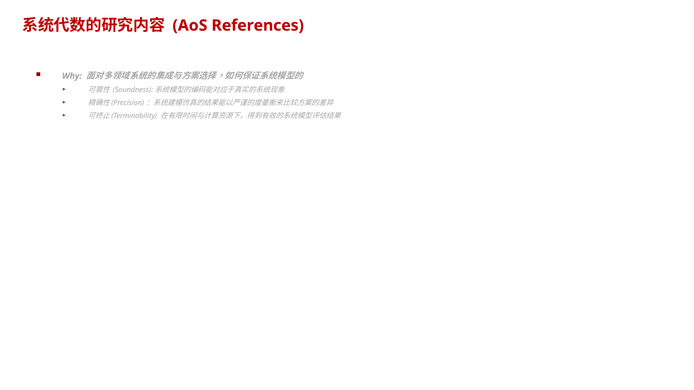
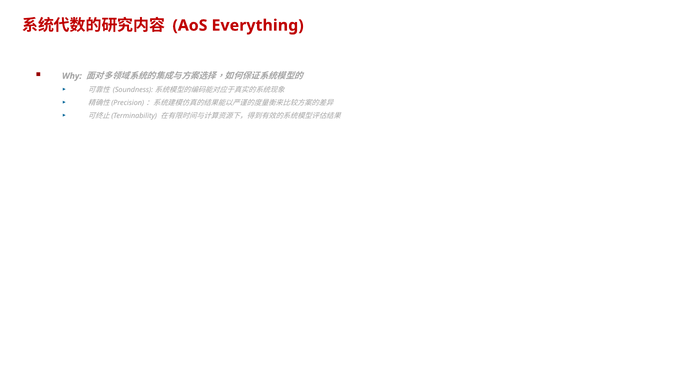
References: References -> Everything
